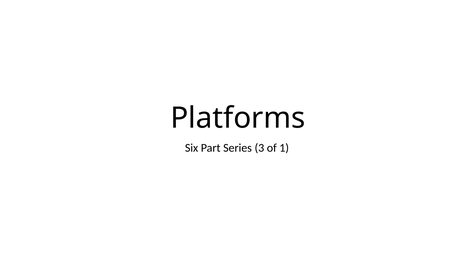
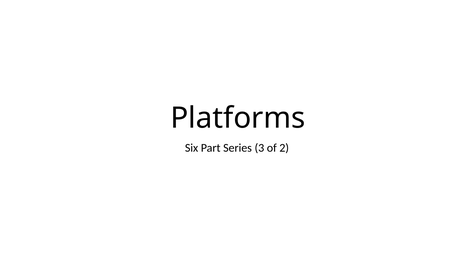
1: 1 -> 2
